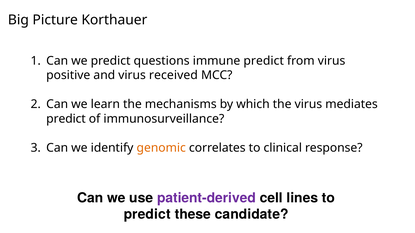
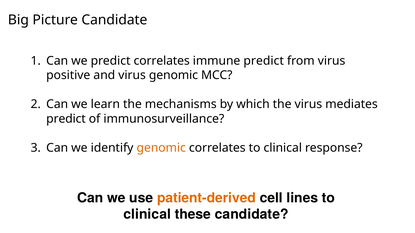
Picture Korthauer: Korthauer -> Candidate
predict questions: questions -> correlates
virus received: received -> genomic
patient-derived colour: purple -> orange
predict at (147, 215): predict -> clinical
